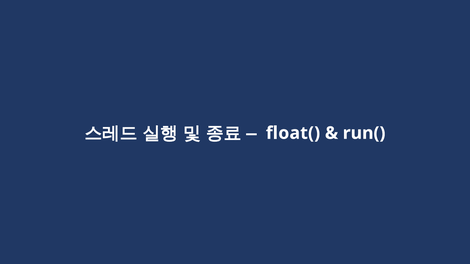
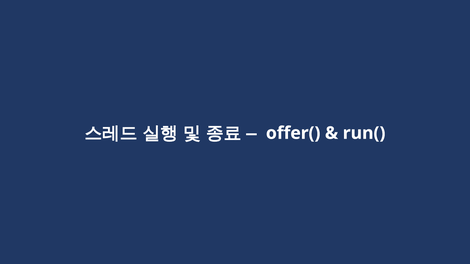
float(: float( -> offer(
